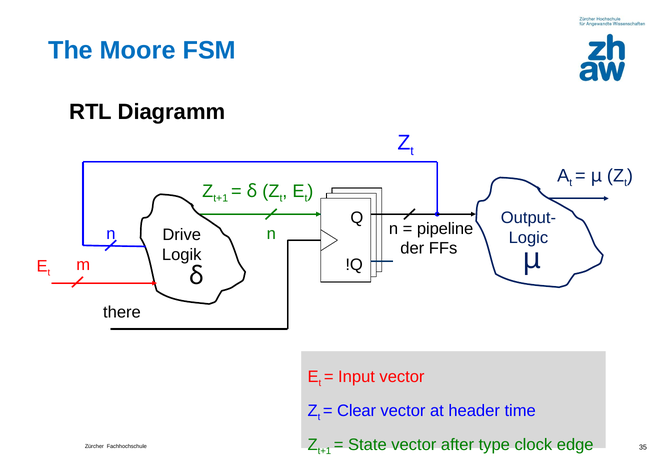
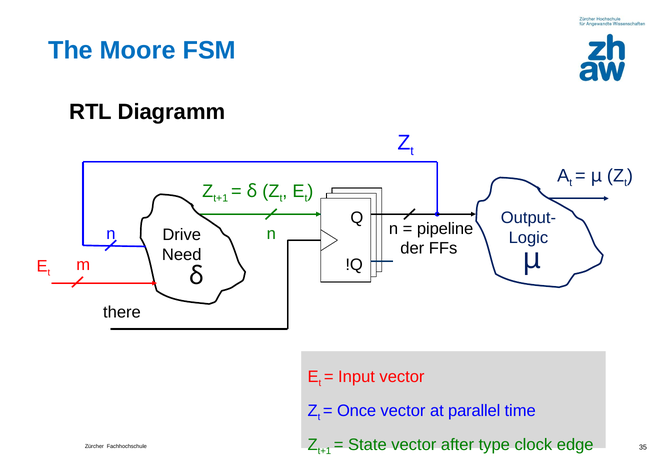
Logik: Logik -> Need
Clear: Clear -> Once
header: header -> parallel
